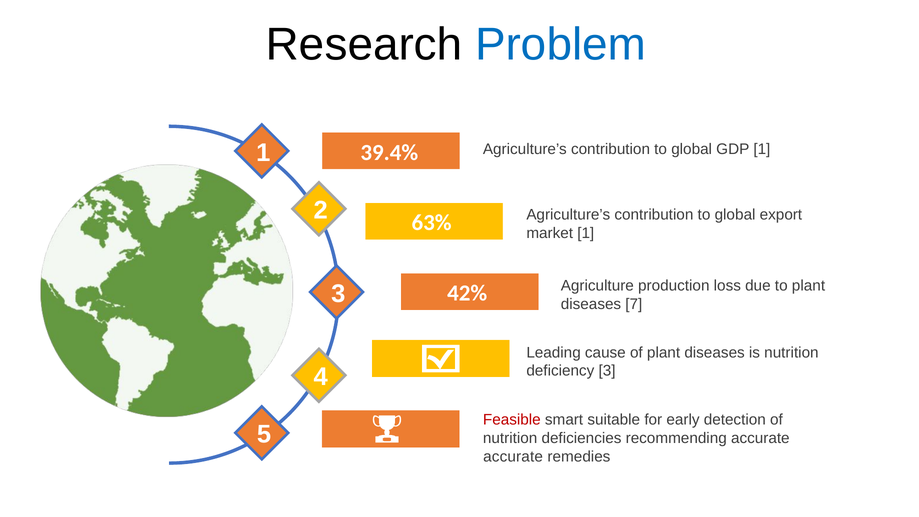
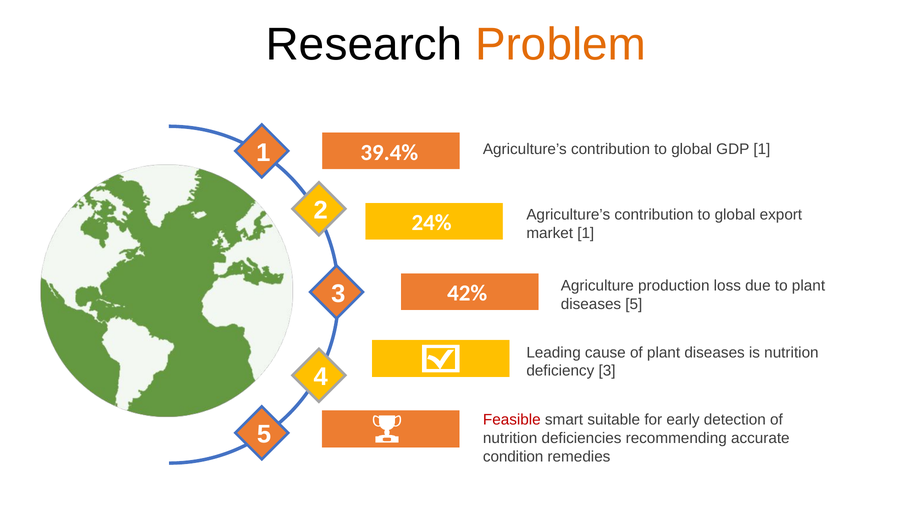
Problem colour: blue -> orange
63%: 63% -> 24%
diseases 7: 7 -> 5
accurate at (513, 457): accurate -> condition
